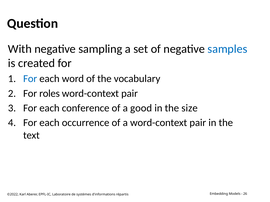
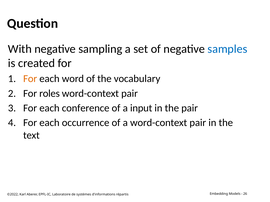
For at (30, 79) colour: blue -> orange
good: good -> input
the size: size -> pair
